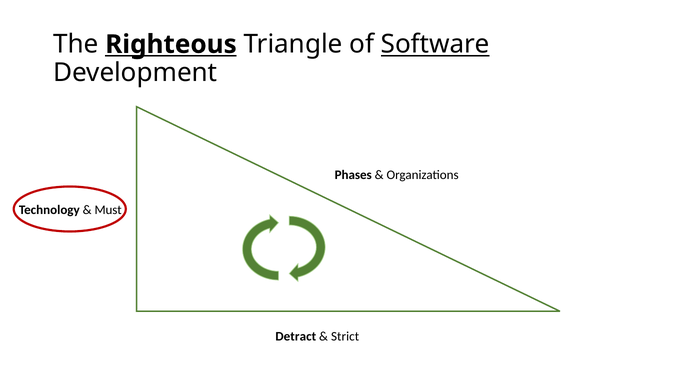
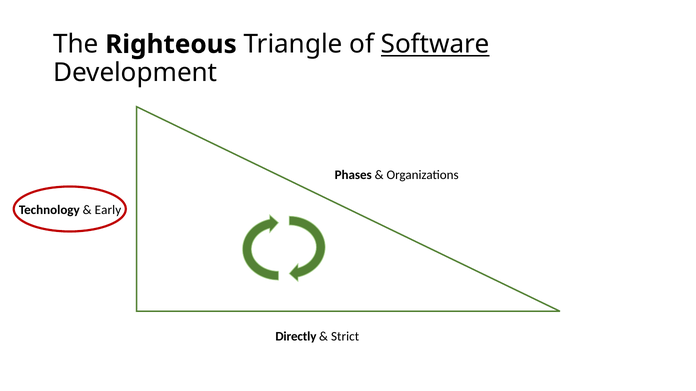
Righteous underline: present -> none
Must: Must -> Early
Detract: Detract -> Directly
